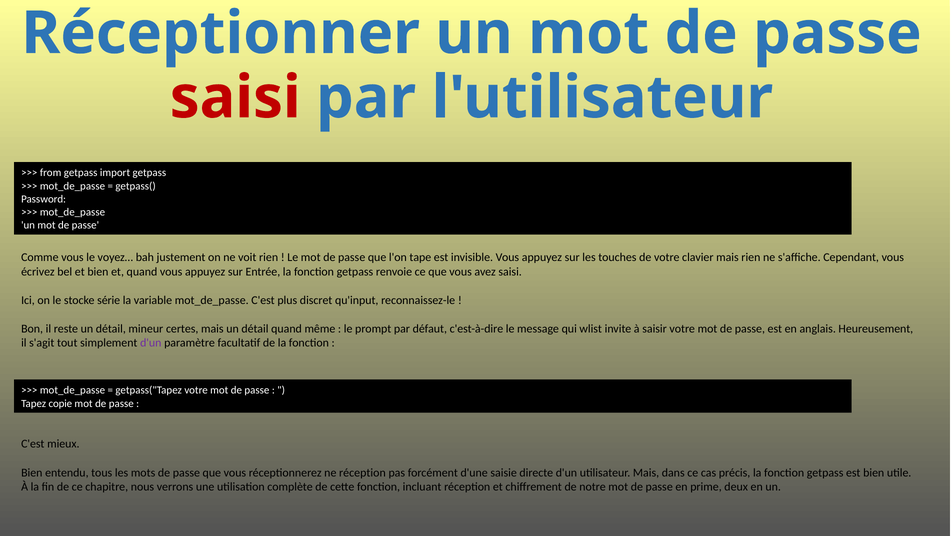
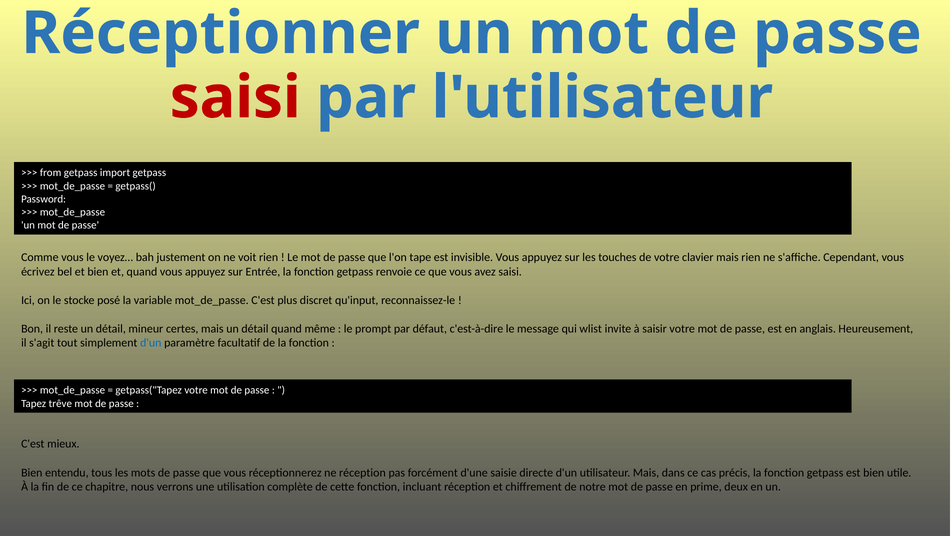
série: série -> posé
d'un at (151, 343) colour: purple -> blue
copie: copie -> trêve
